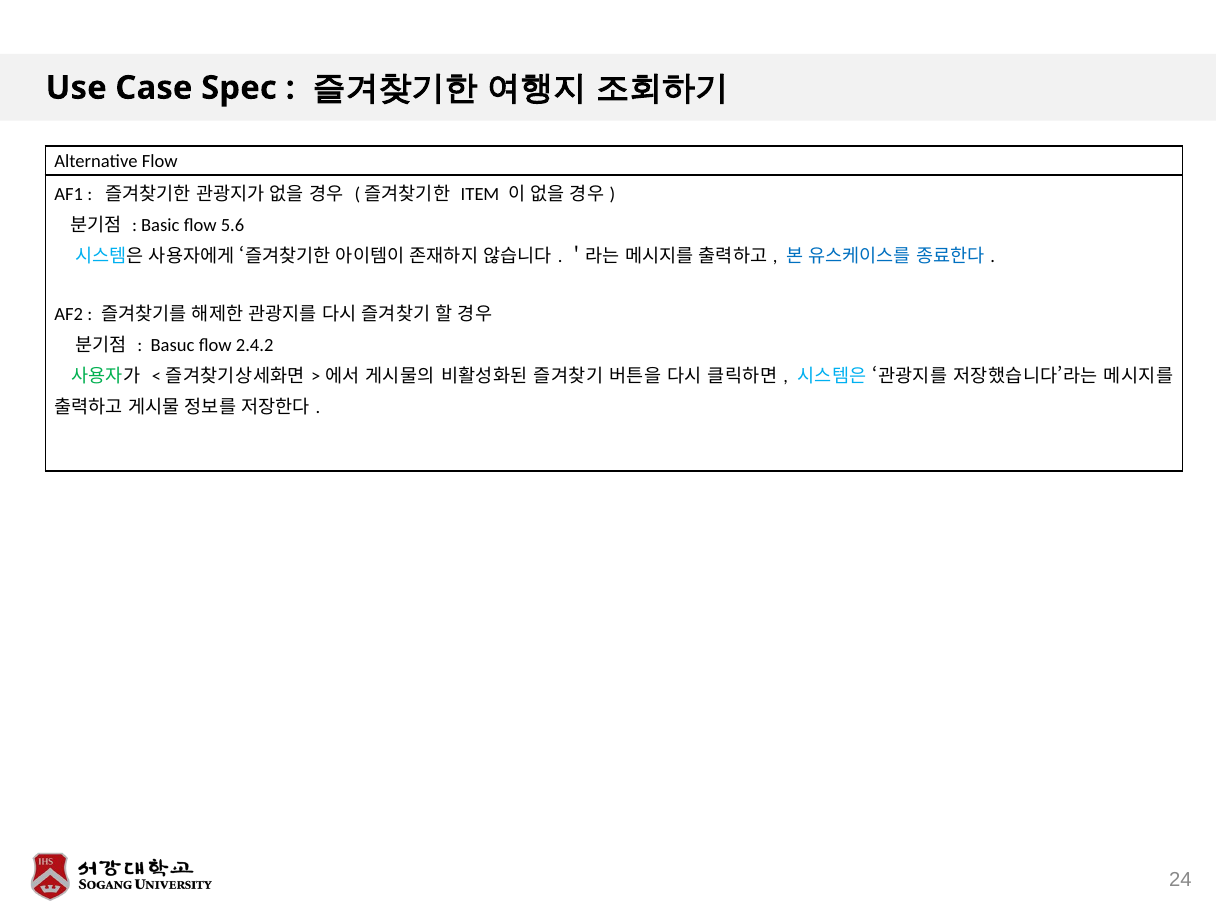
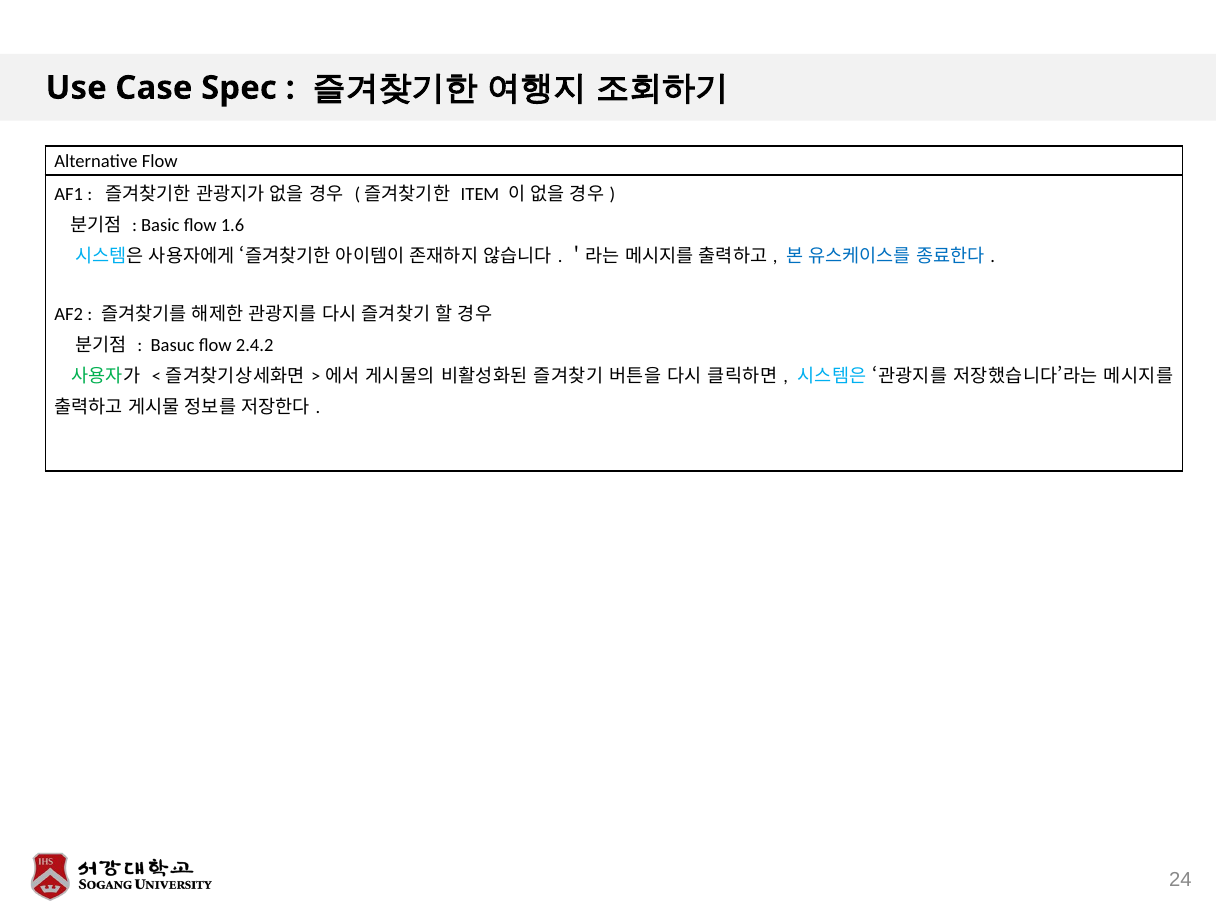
5.6: 5.6 -> 1.6
